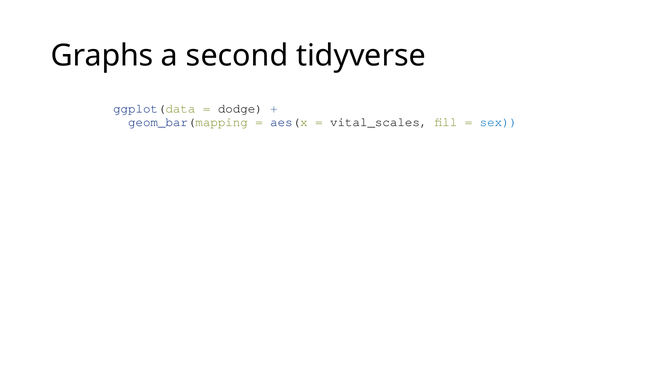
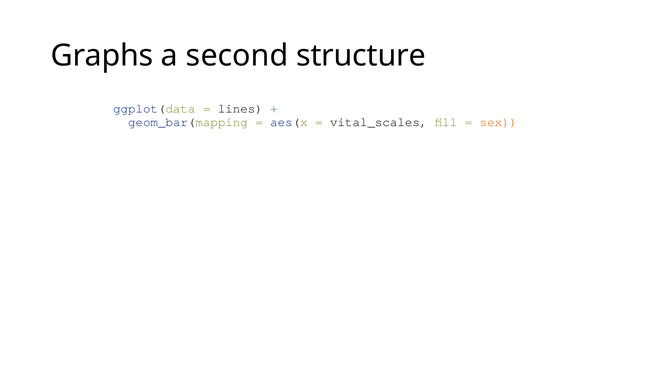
tidyverse: tidyverse -> structure
dodge: dodge -> lines
sex colour: blue -> orange
